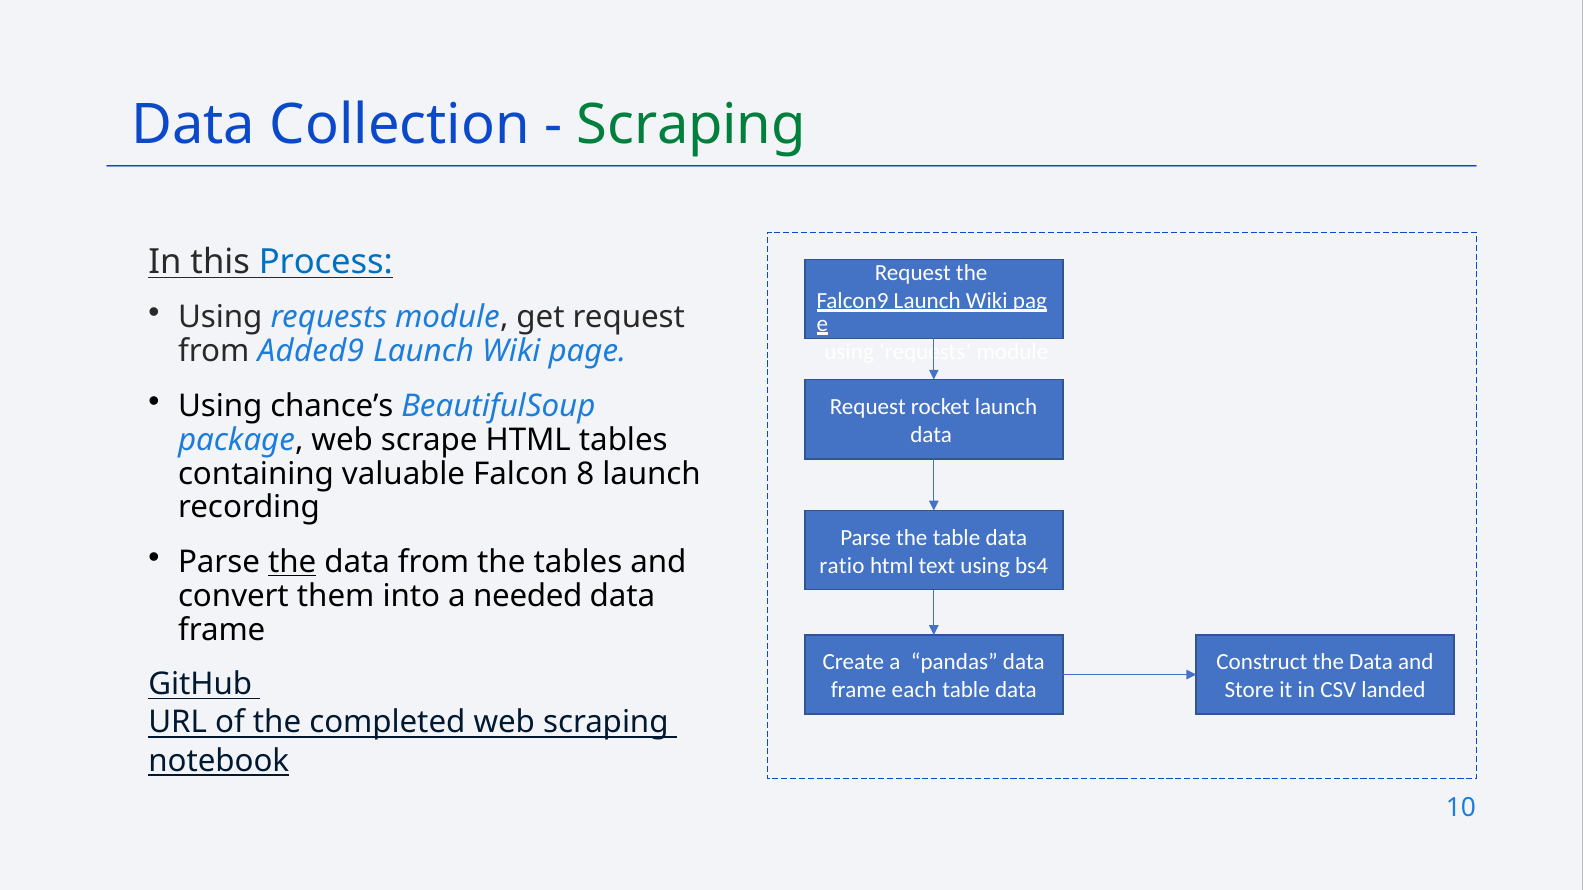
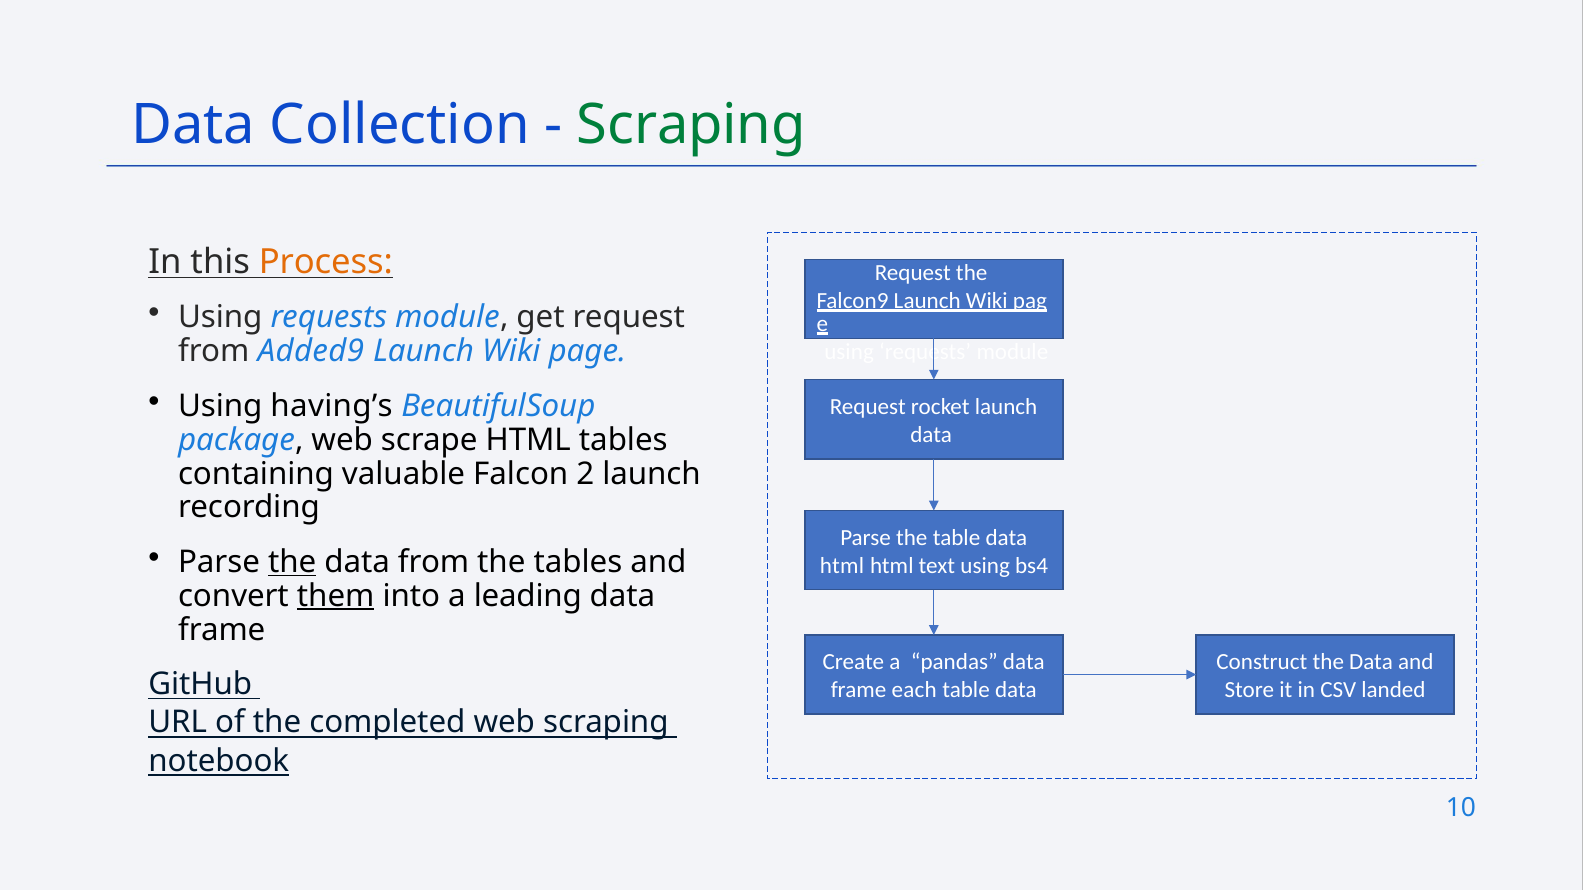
Process colour: blue -> orange
chance’s: chance’s -> having’s
8: 8 -> 2
ratio at (842, 566): ratio -> html
them underline: none -> present
needed: needed -> leading
